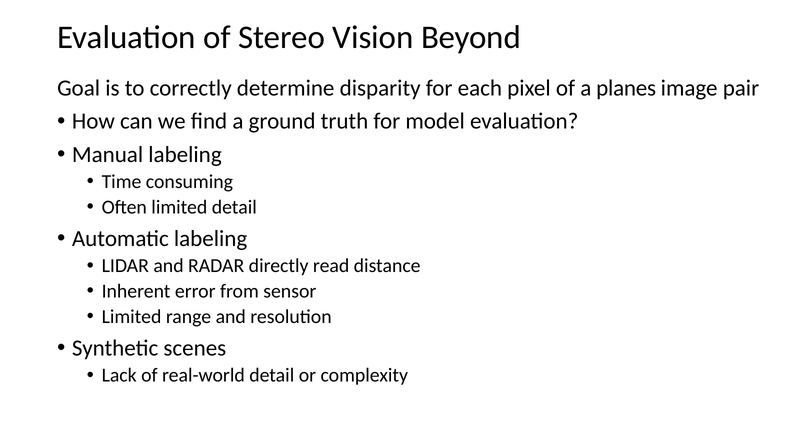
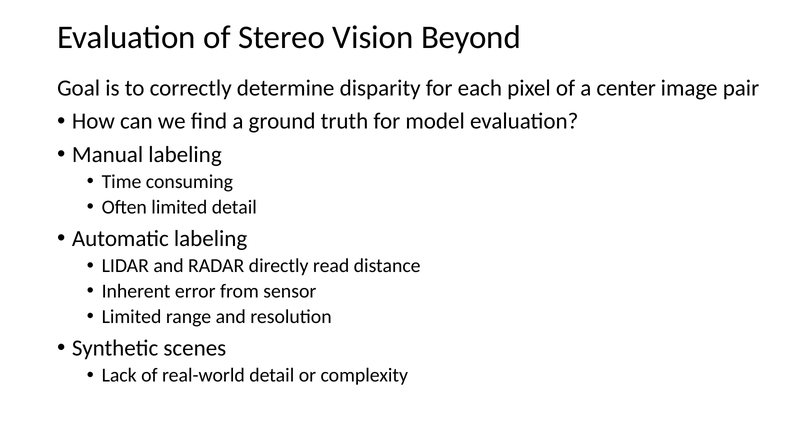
planes: planes -> center
